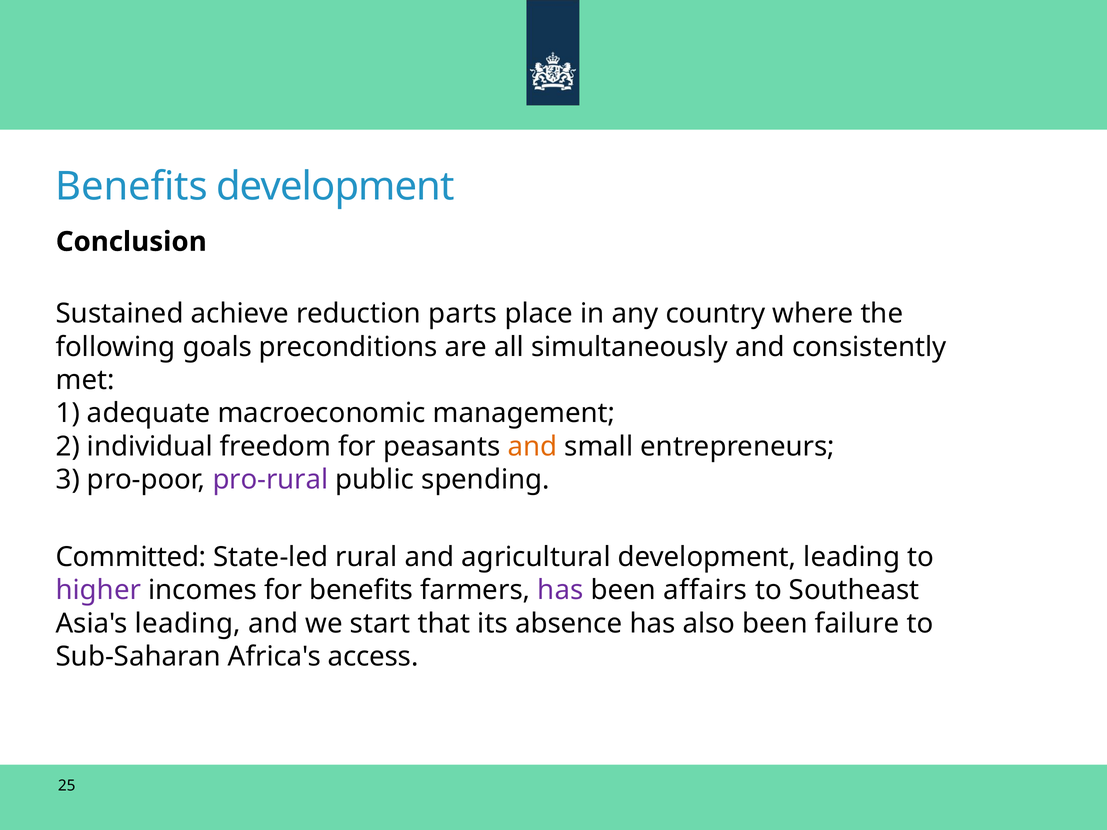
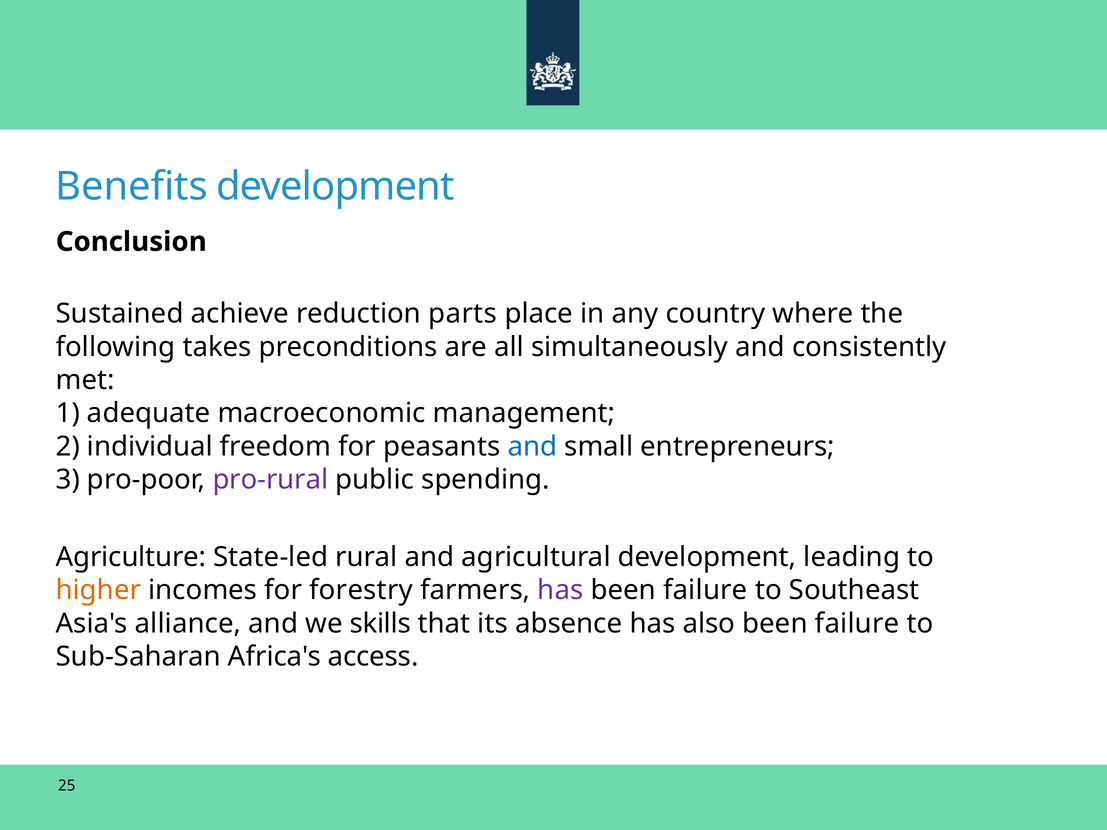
goals: goals -> takes
and at (532, 447) colour: orange -> blue
Committed: Committed -> Agriculture
higher colour: purple -> orange
for benefits: benefits -> forestry
affairs at (705, 591): affairs -> failure
Asia's leading: leading -> alliance
start: start -> skills
